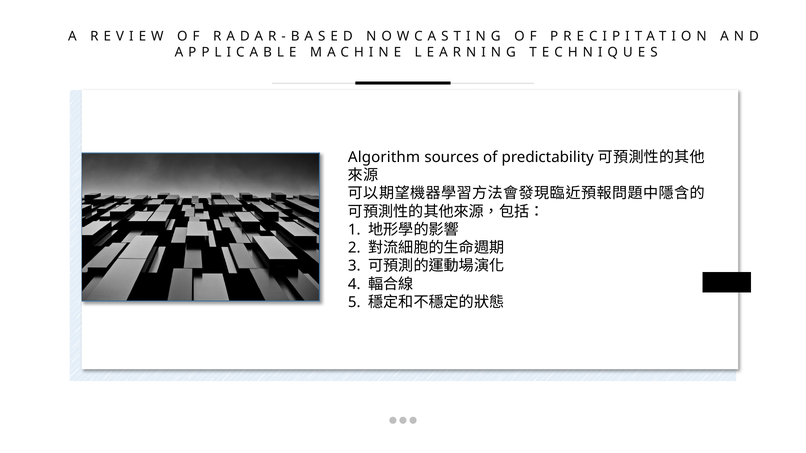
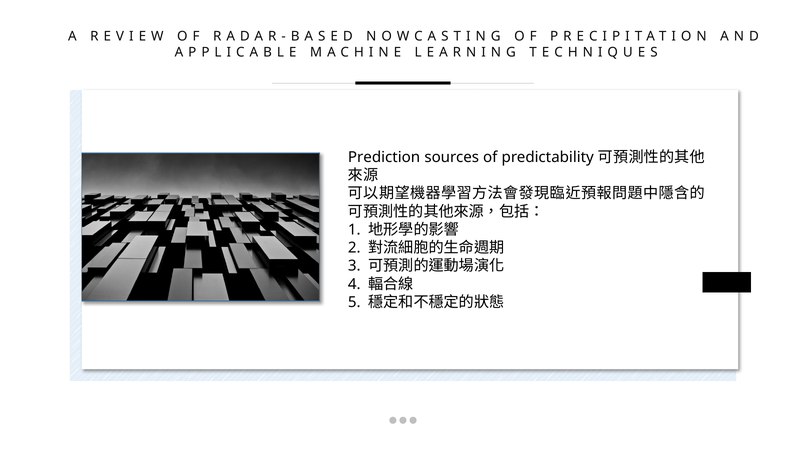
Algorithm: Algorithm -> Prediction
